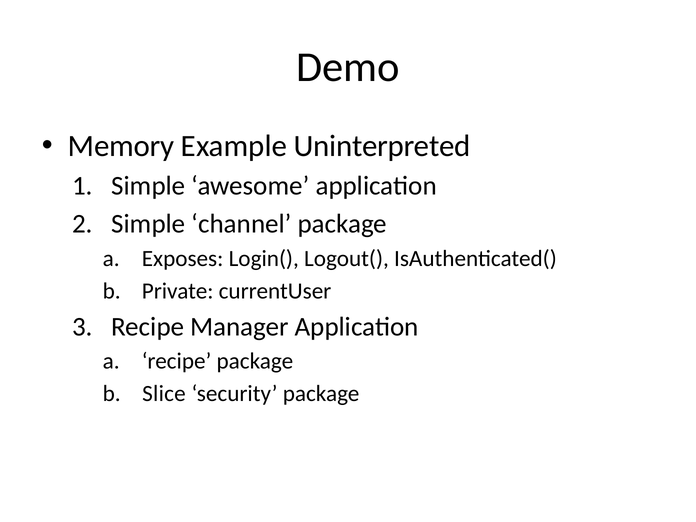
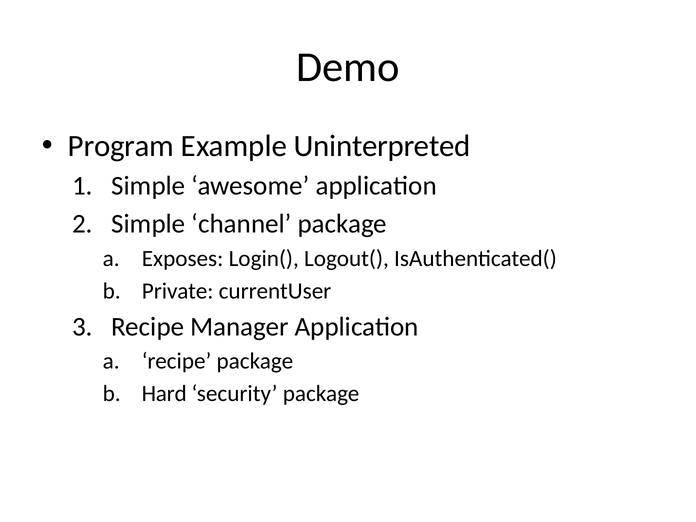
Memory: Memory -> Program
Slice: Slice -> Hard
